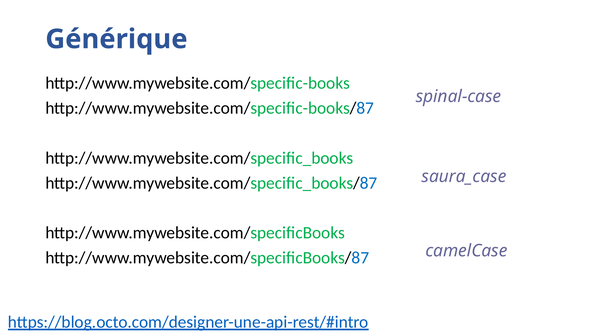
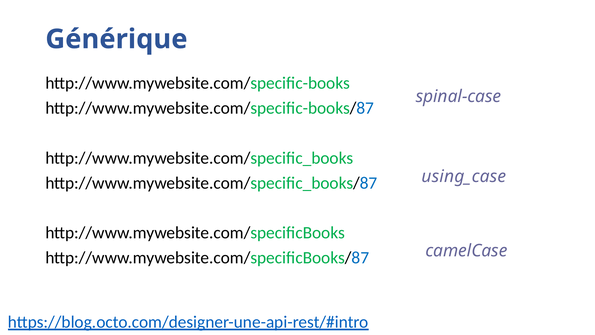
saura_case: saura_case -> using_case
